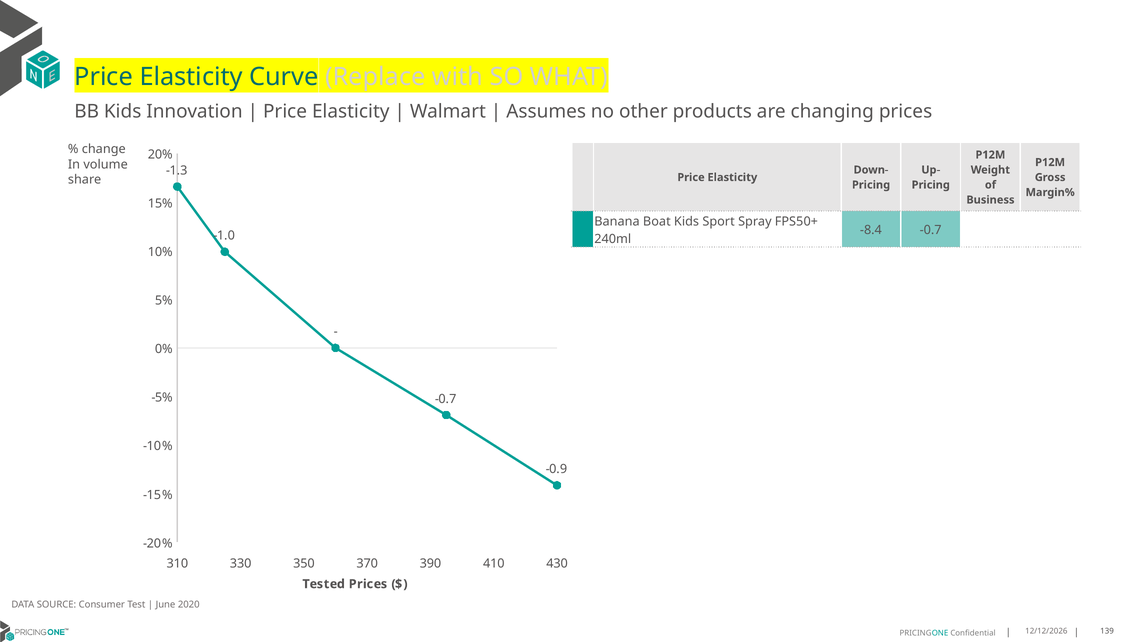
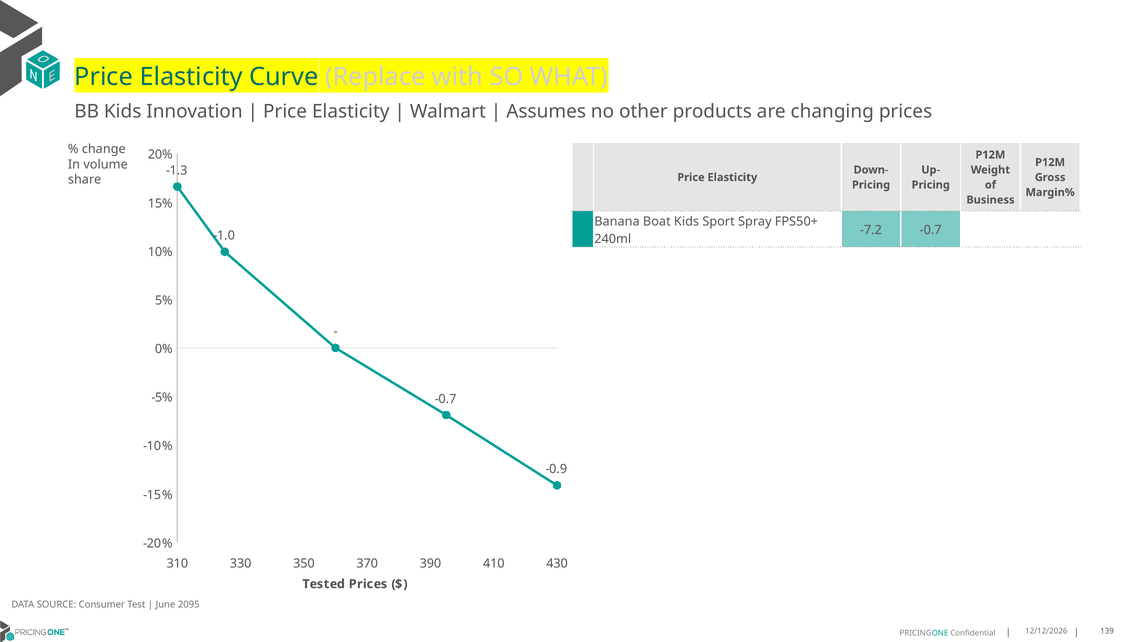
-8.4: -8.4 -> -7.2
2020: 2020 -> 2095
